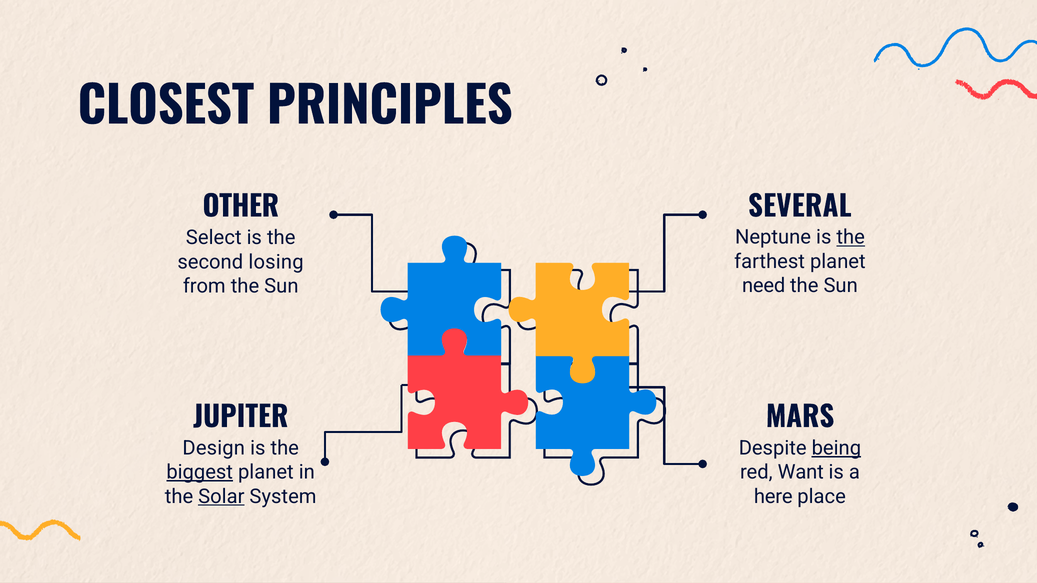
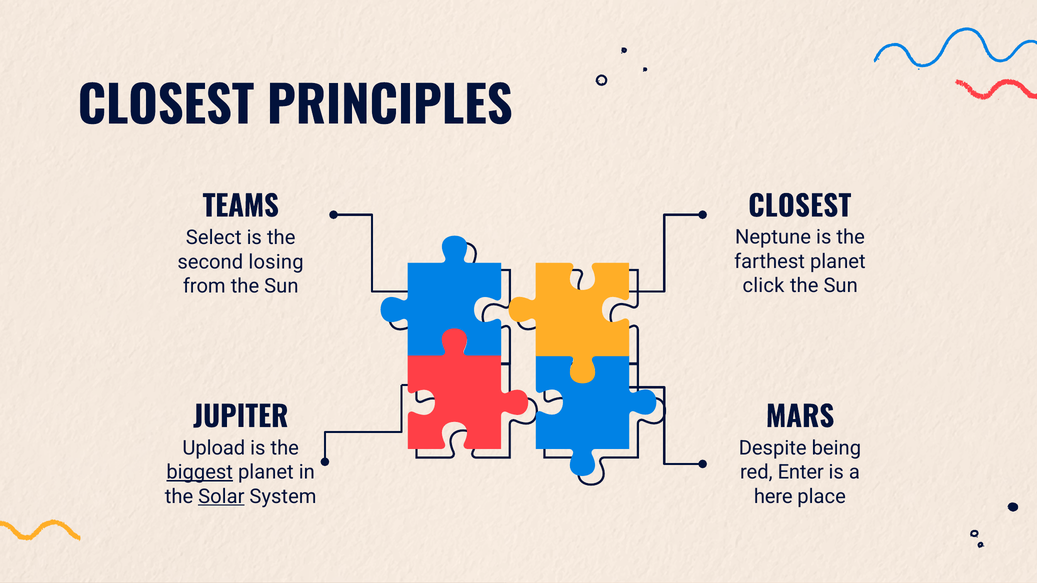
OTHER: OTHER -> TEAMS
SEVERAL at (800, 207): SEVERAL -> CLOSEST
the at (851, 237) underline: present -> none
need: need -> click
Design: Design -> Upload
being underline: present -> none
Want: Want -> Enter
